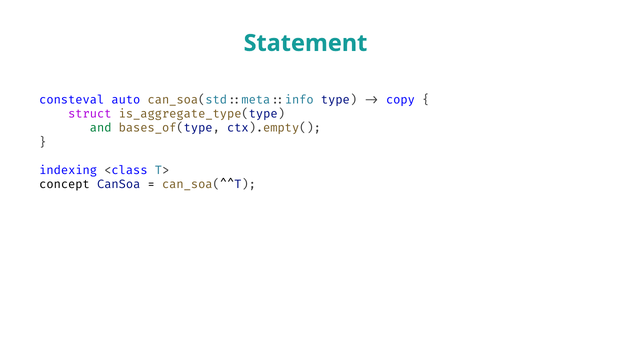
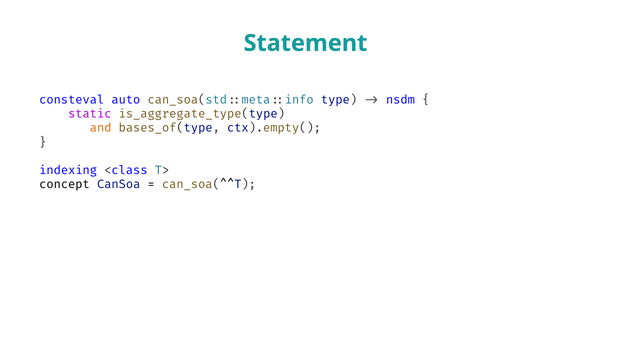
copy: copy -> nsdm
struct: struct -> static
and colour: green -> orange
